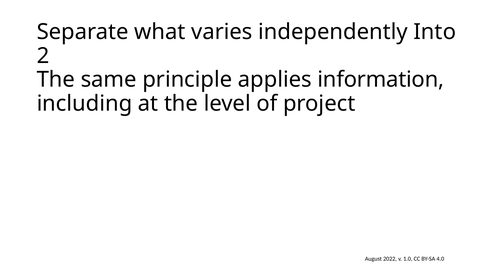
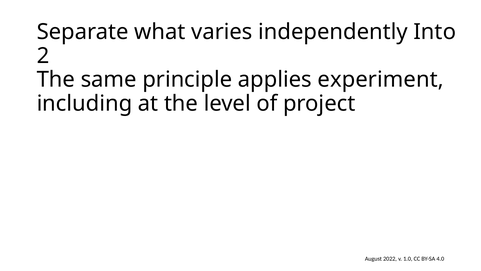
information: information -> experiment
